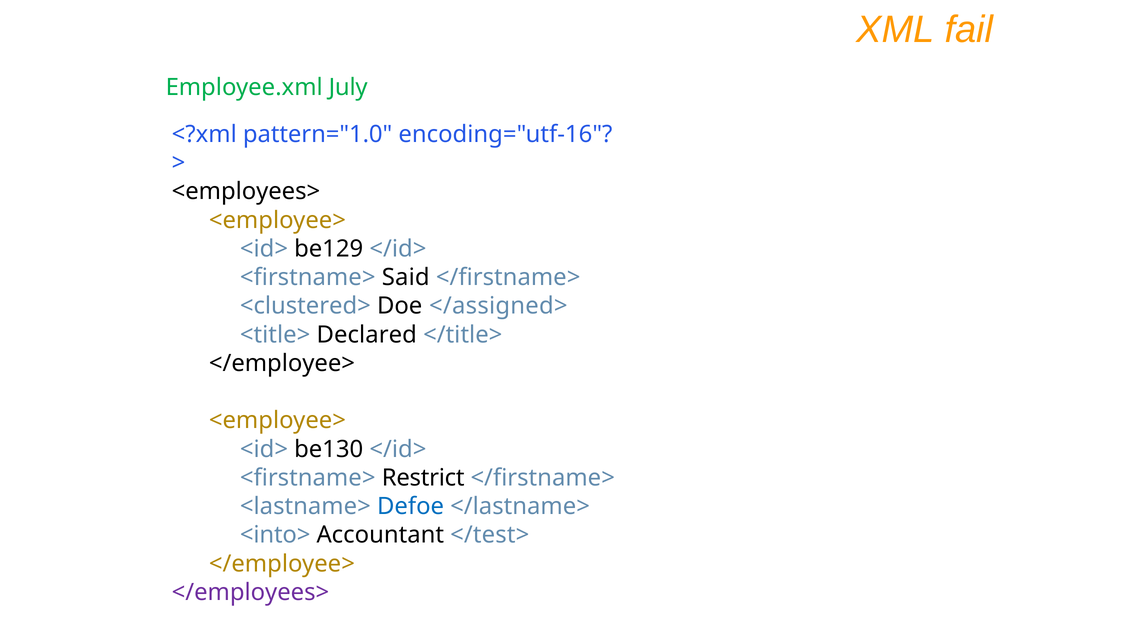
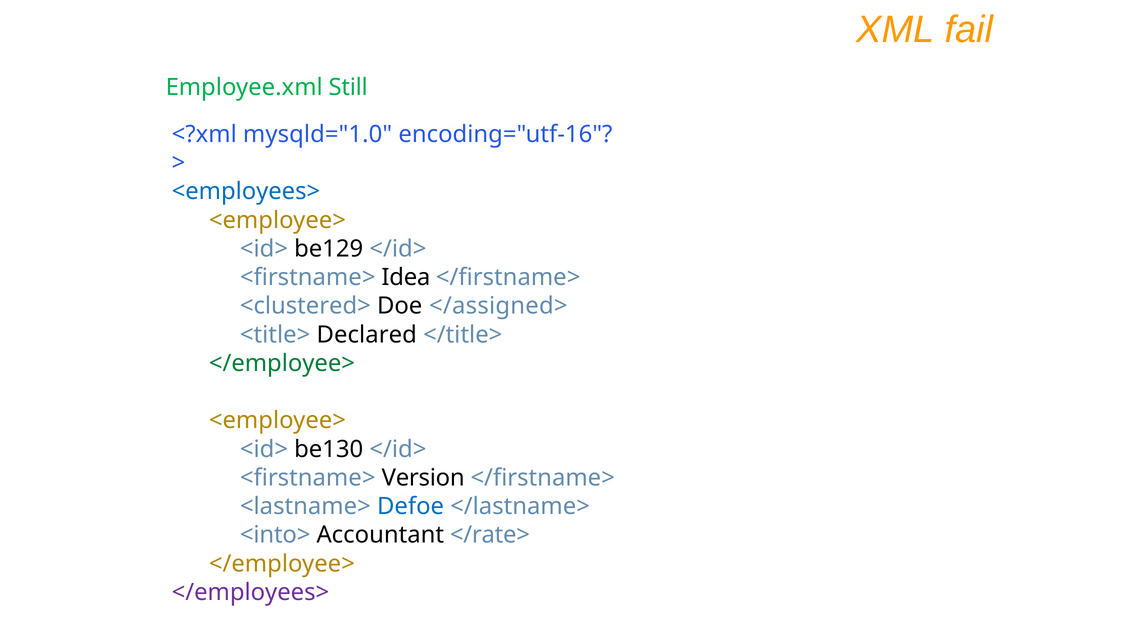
July: July -> Still
pattern="1.0: pattern="1.0 -> mysqld="1.0
<employees> colour: black -> blue
Said: Said -> Idea
</employee> at (282, 363) colour: black -> green
Restrict: Restrict -> Version
</test>: </test> -> </rate>
